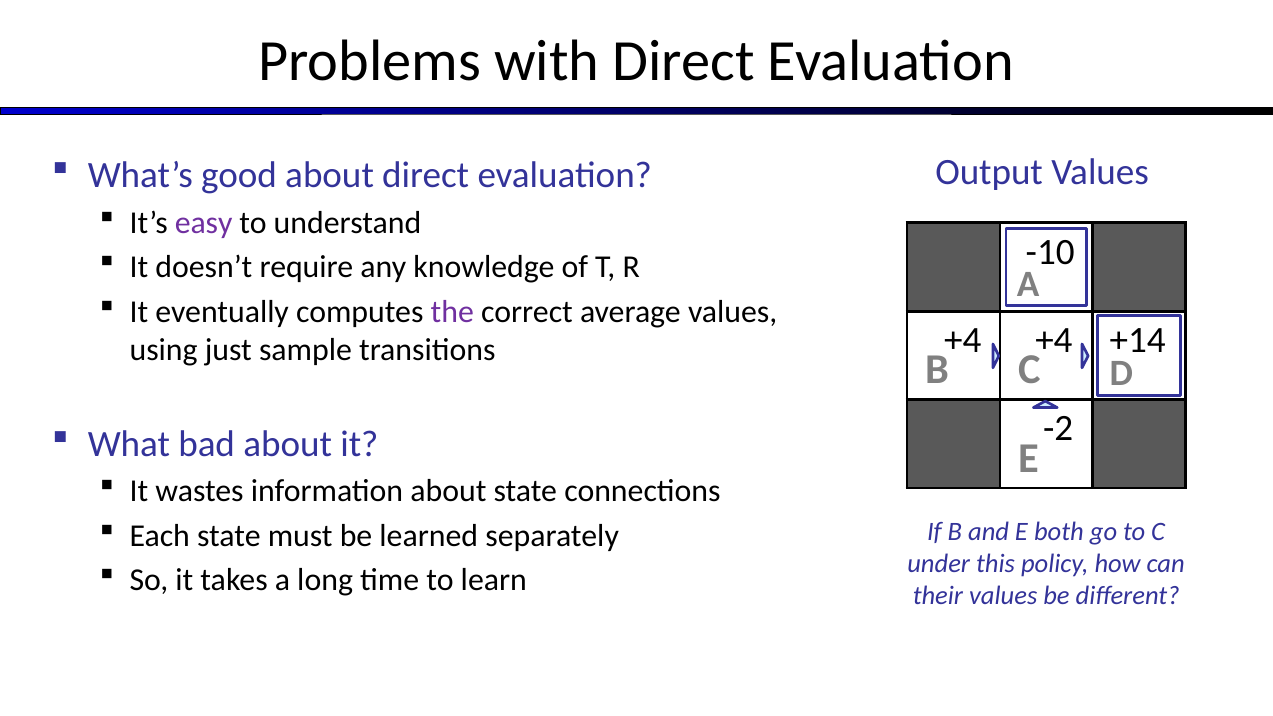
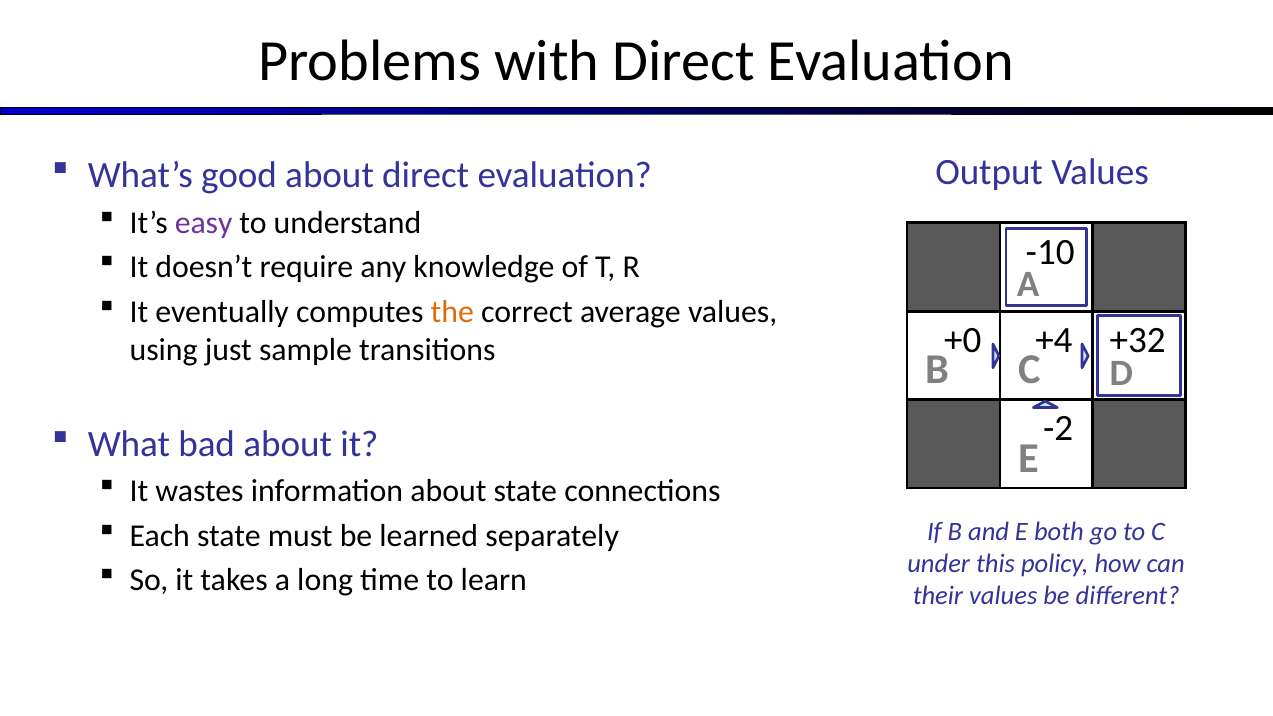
the colour: purple -> orange
+4 at (963, 340): +4 -> +0
+14: +14 -> +32
